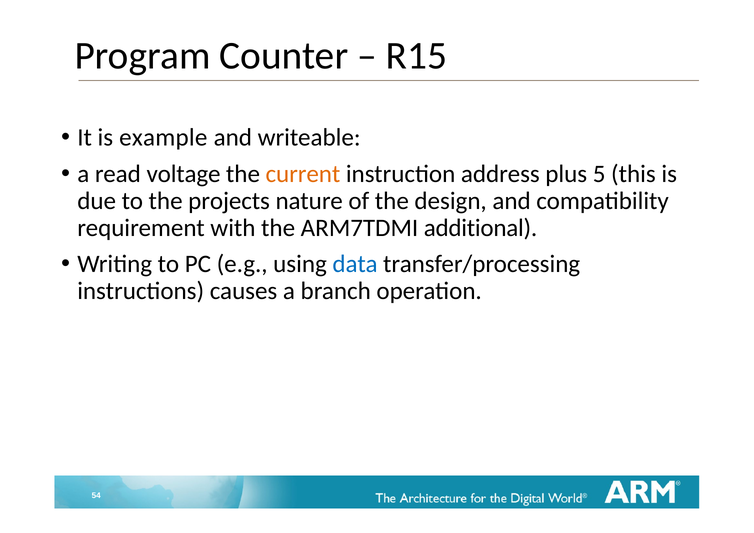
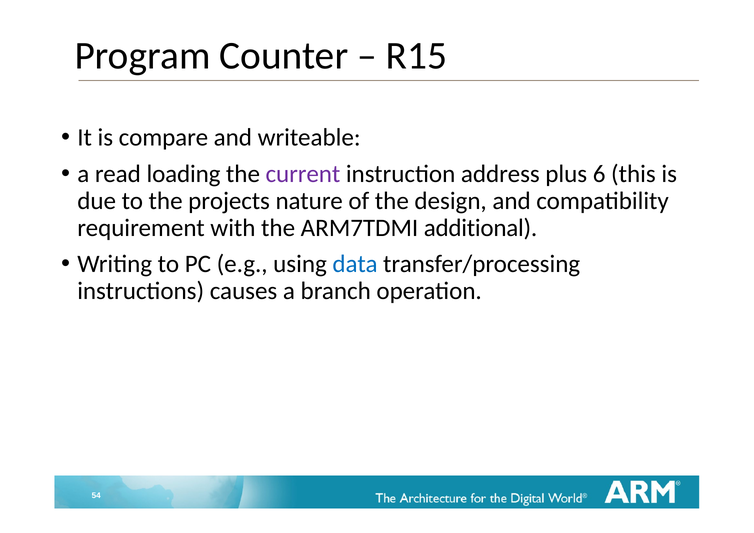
example: example -> compare
voltage: voltage -> loading
current colour: orange -> purple
5: 5 -> 6
